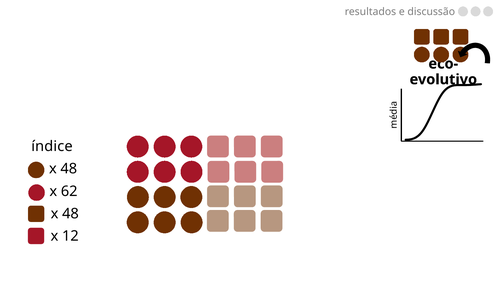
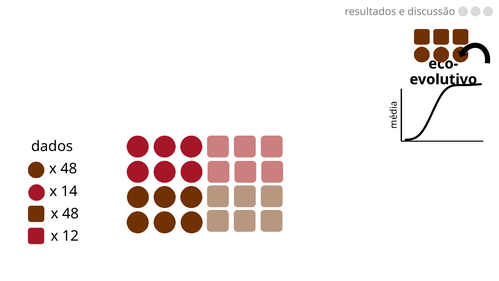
índice: índice -> dados
62: 62 -> 14
